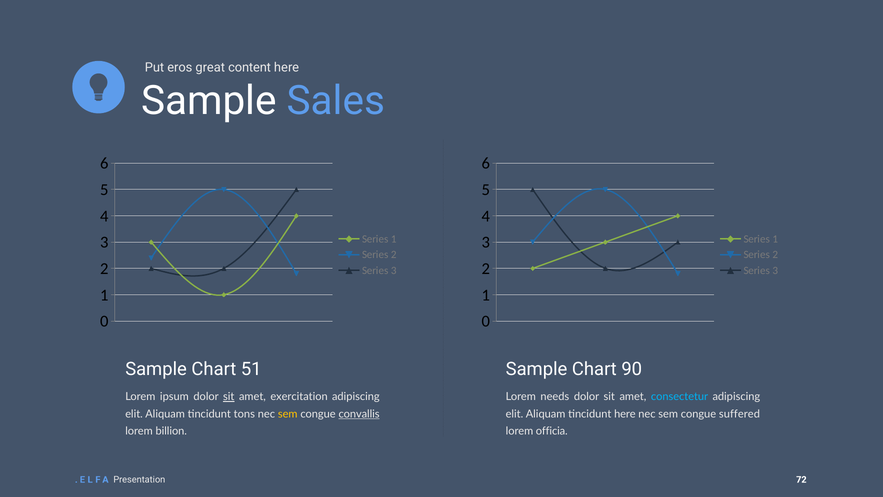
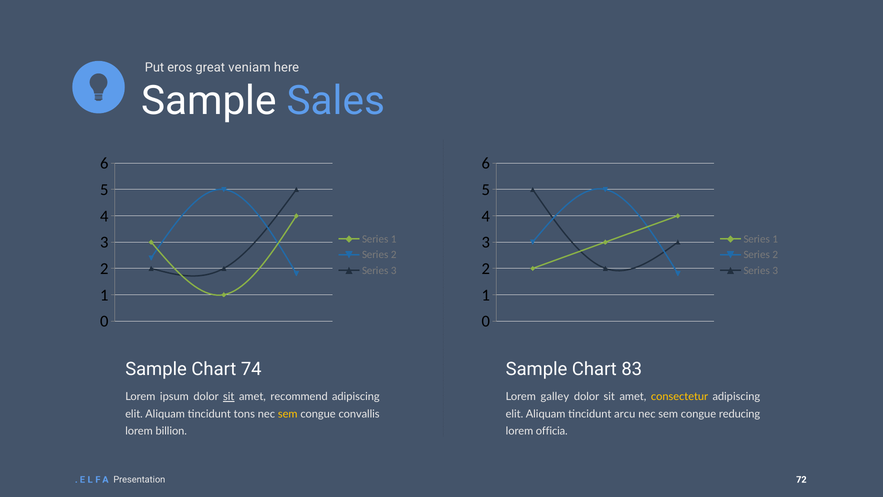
content: content -> veniam
51: 51 -> 74
90: 90 -> 83
exercitation: exercitation -> recommend
needs: needs -> galley
consectetur colour: light blue -> yellow
convallis underline: present -> none
tincidunt here: here -> arcu
suffered: suffered -> reducing
